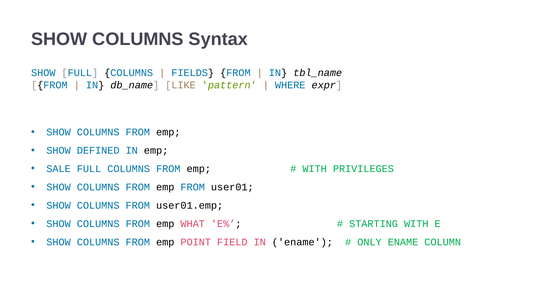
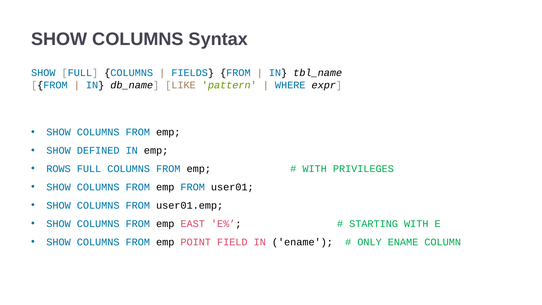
SALE: SALE -> ROWS
WHAT: WHAT -> EAST
